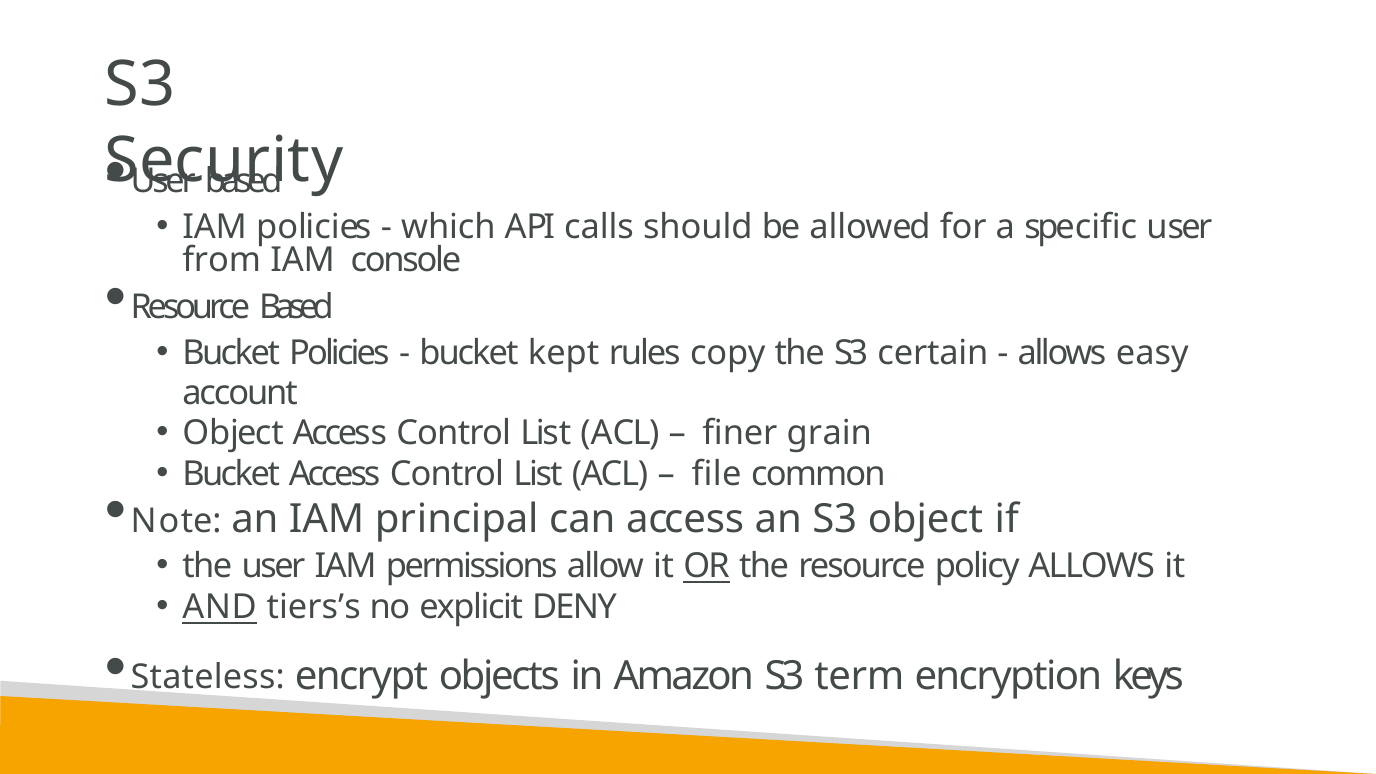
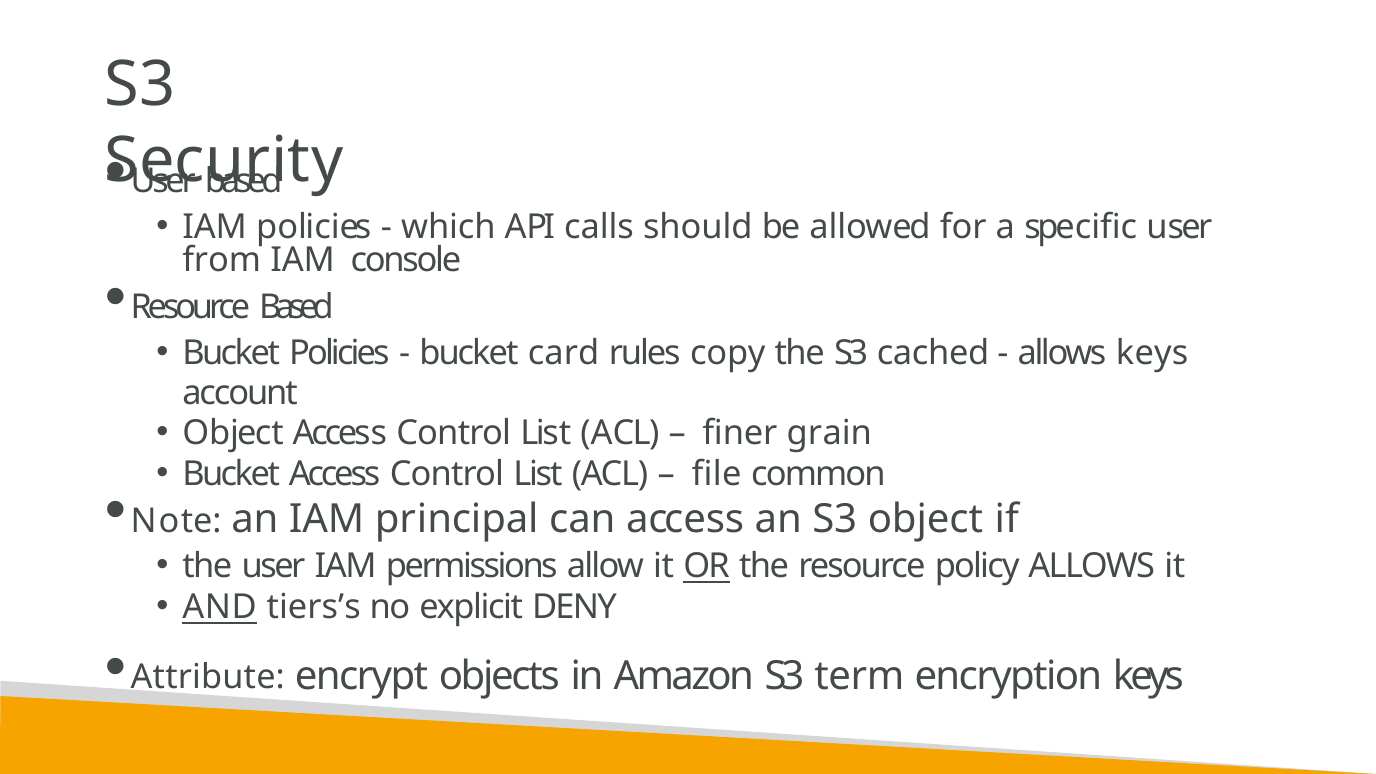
kept: kept -> card
certain: certain -> cached
allows easy: easy -> keys
Stateless: Stateless -> Attribute
